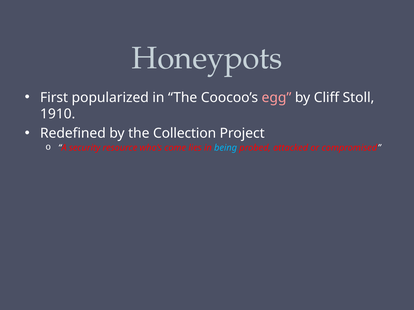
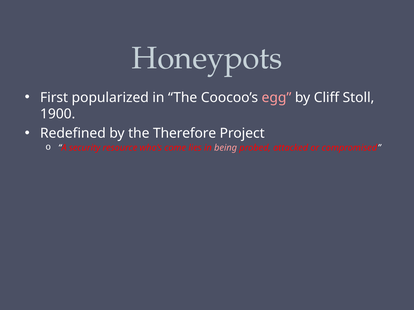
1910: 1910 -> 1900
Collection: Collection -> Therefore
being colour: light blue -> pink
